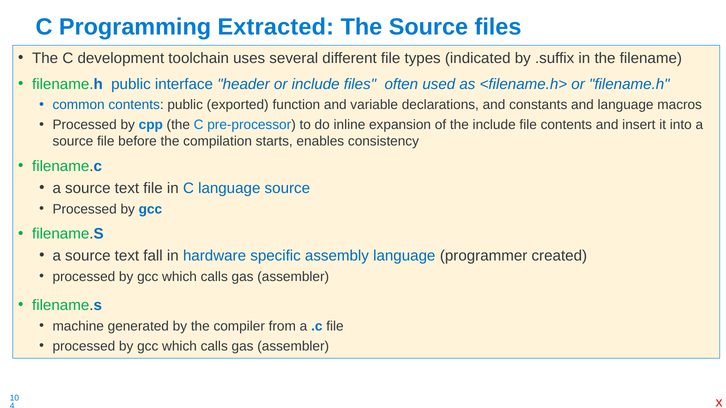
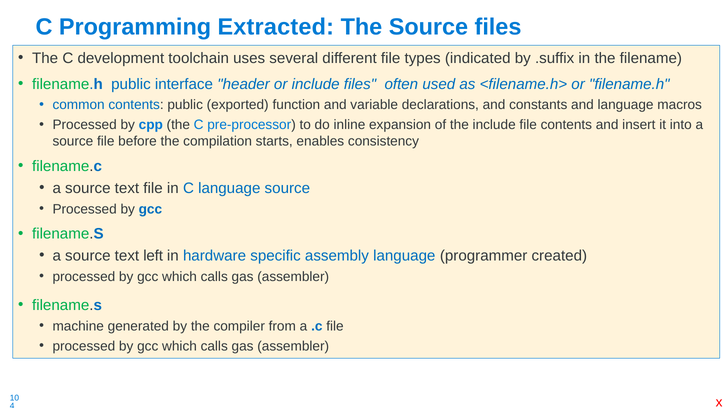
fall: fall -> left
